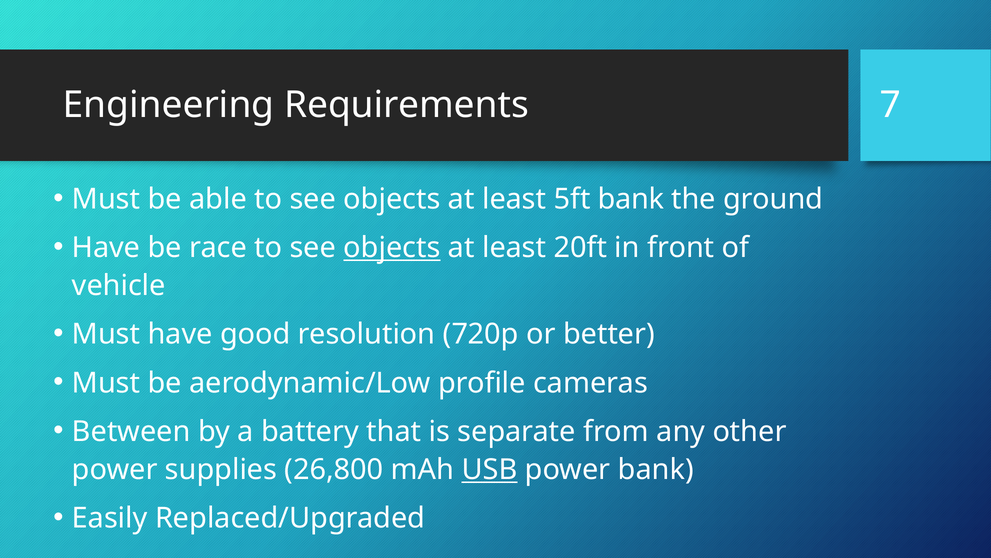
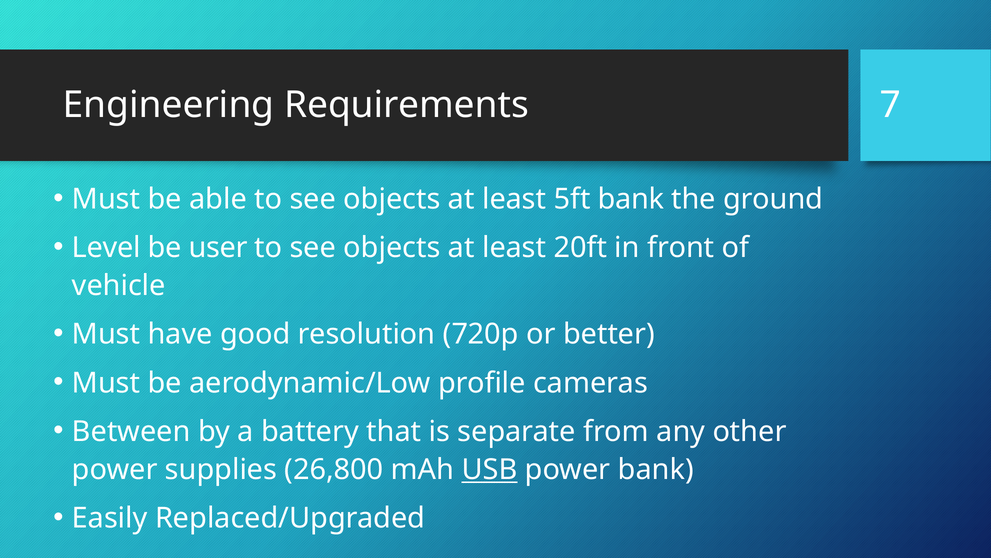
Have at (106, 247): Have -> Level
race: race -> user
objects at (392, 247) underline: present -> none
